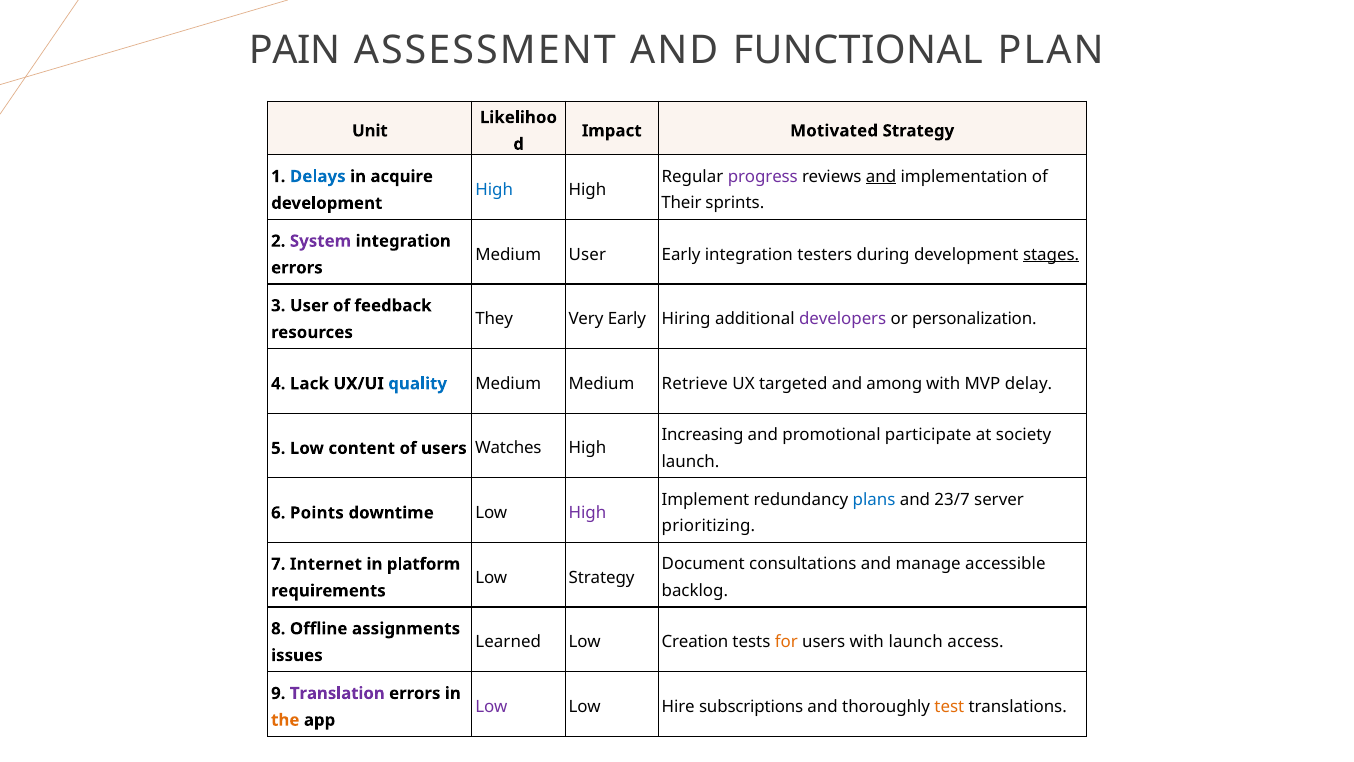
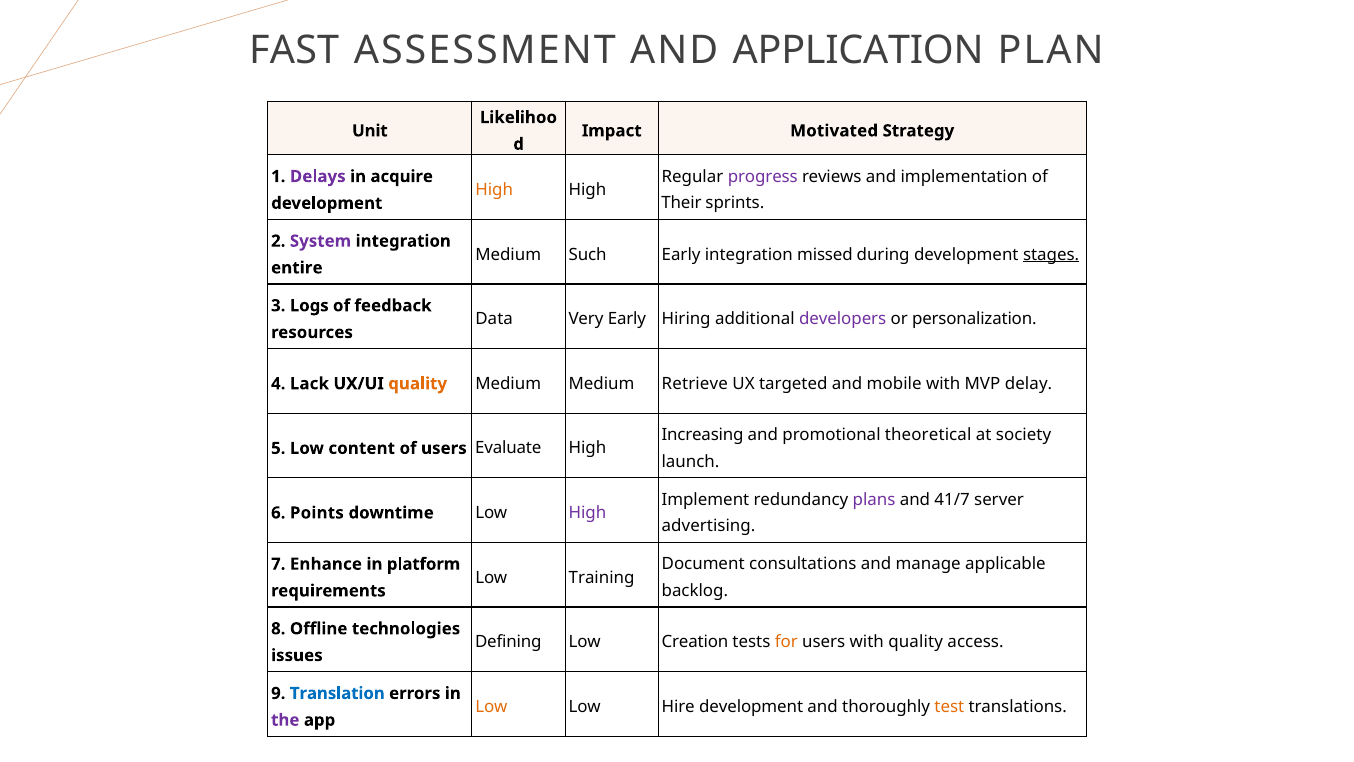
PAIN: PAIN -> FAST
FUNCTIONAL: FUNCTIONAL -> APPLICATION
and at (881, 176) underline: present -> none
Delays colour: blue -> purple
High at (494, 190) colour: blue -> orange
Medium User: User -> Such
testers: testers -> missed
errors at (297, 268): errors -> entire
3 User: User -> Logs
They: They -> Data
quality at (418, 384) colour: blue -> orange
among: among -> mobile
participate: participate -> theoretical
Watches: Watches -> Evaluate
plans colour: blue -> purple
23/7: 23/7 -> 41/7
prioritizing: prioritizing -> advertising
accessible: accessible -> applicable
Internet: Internet -> Enhance
Low Strategy: Strategy -> Training
assignments: assignments -> technologies
Learned: Learned -> Defining
with launch: launch -> quality
Translation colour: purple -> blue
Low at (491, 706) colour: purple -> orange
Hire subscriptions: subscriptions -> development
the colour: orange -> purple
